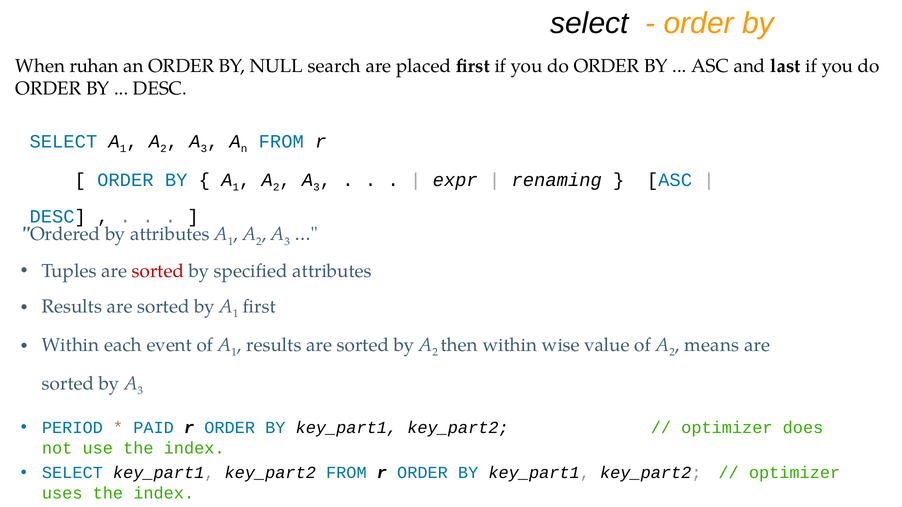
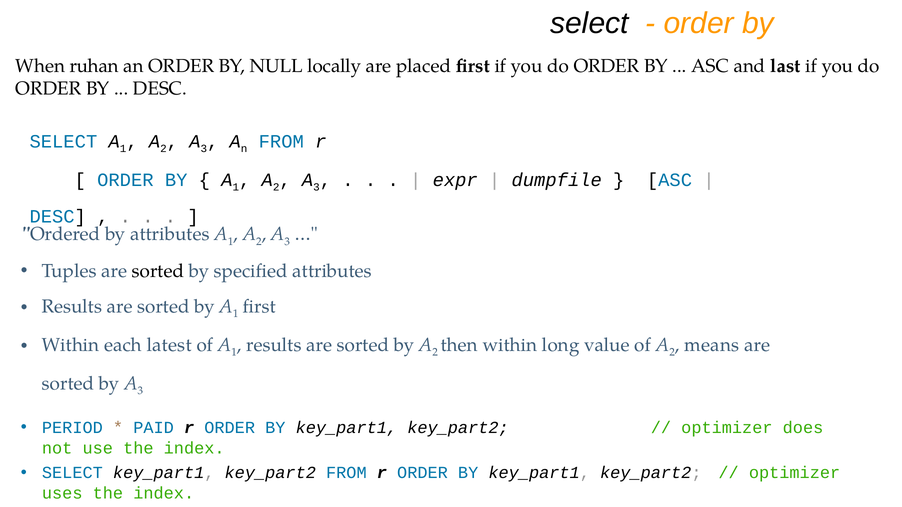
search: search -> locally
renaming: renaming -> dumpfile
sorted at (158, 271) colour: red -> black
event: event -> latest
wise: wise -> long
